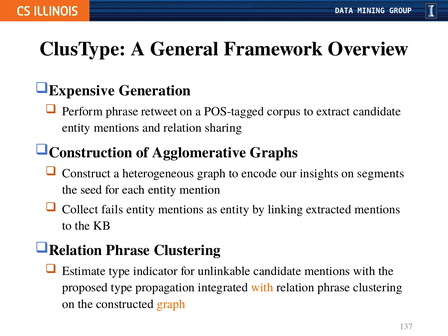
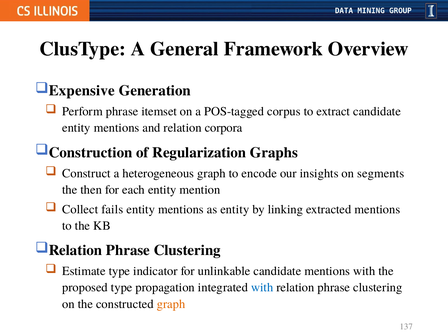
retweet: retweet -> itemset
sharing: sharing -> corpora
Agglomerative: Agglomerative -> Regularization
seed: seed -> then
with at (262, 288) colour: orange -> blue
